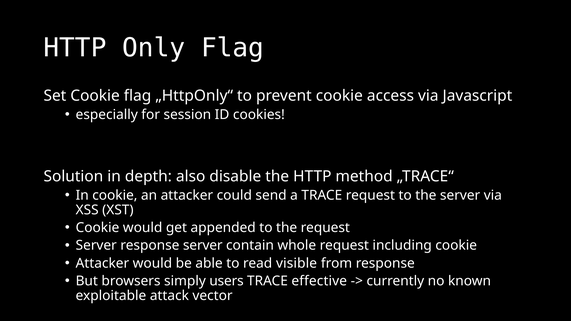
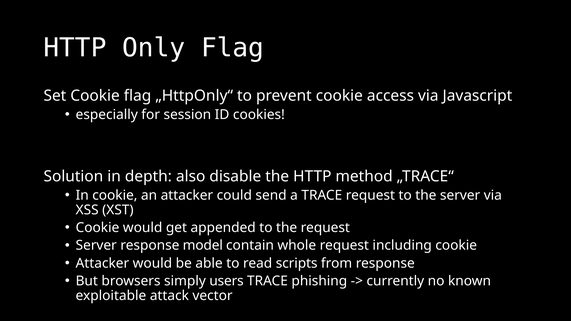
response server: server -> model
visible: visible -> scripts
effective: effective -> phishing
